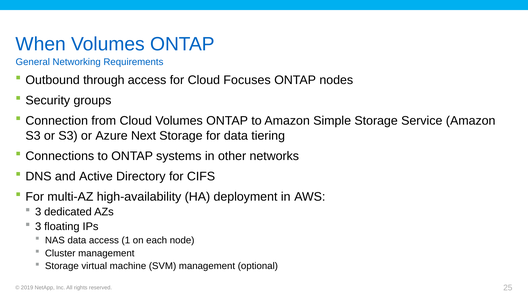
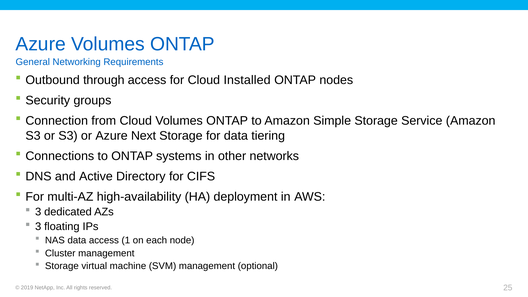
When at (41, 44): When -> Azure
Focuses: Focuses -> Installed
